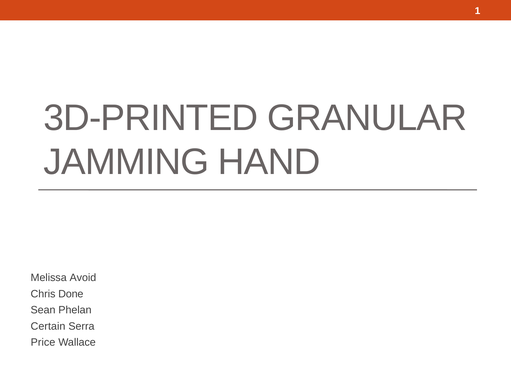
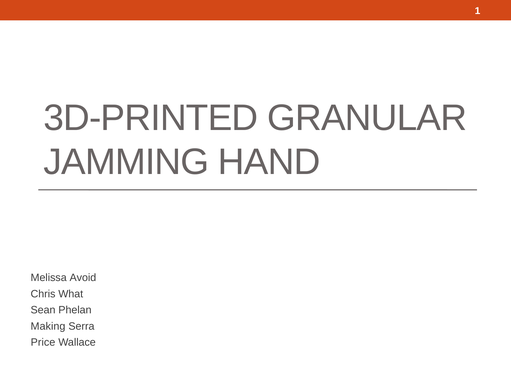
Done: Done -> What
Certain: Certain -> Making
